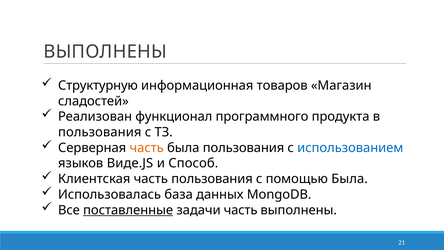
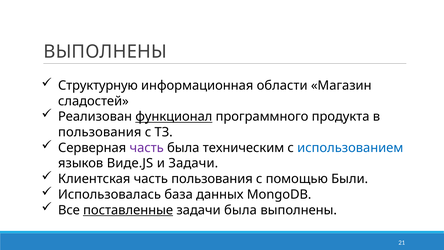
товаров: товаров -> области
функционал underline: none -> present
часть at (147, 148) colour: orange -> purple
была пользования: пользования -> техническим
и Способ: Способ -> Задачи
помощью Была: Была -> Были
задачи часть: часть -> была
